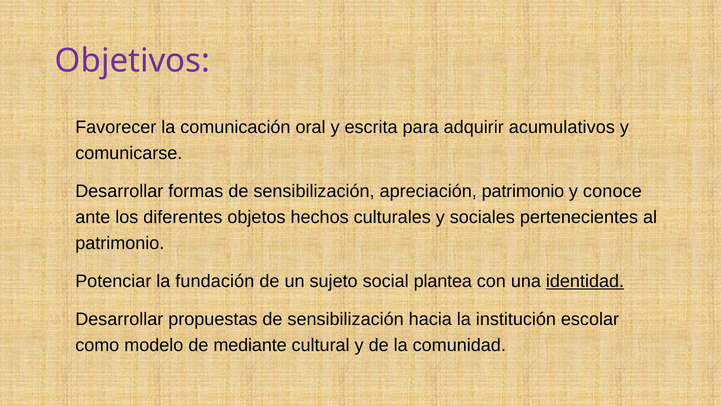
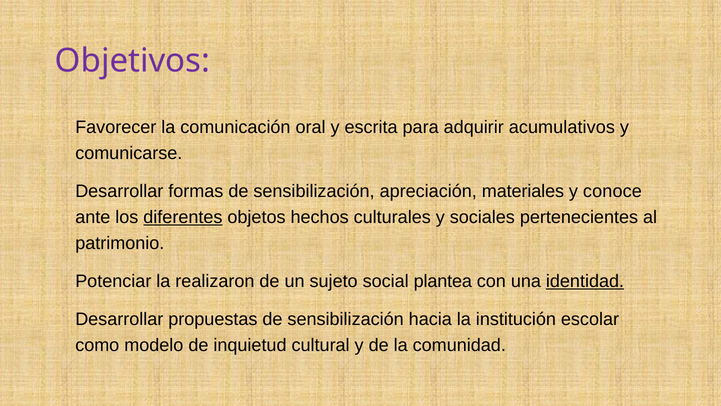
apreciación patrimonio: patrimonio -> materiales
diferentes underline: none -> present
fundación: fundación -> realizaron
mediante: mediante -> inquietud
